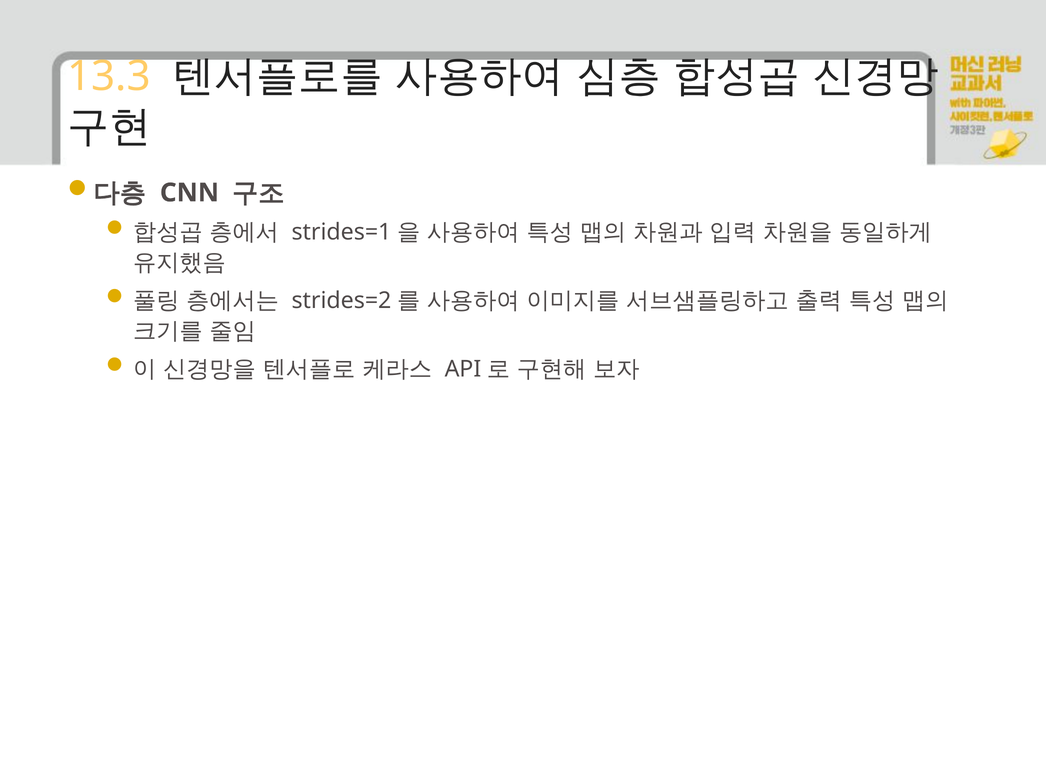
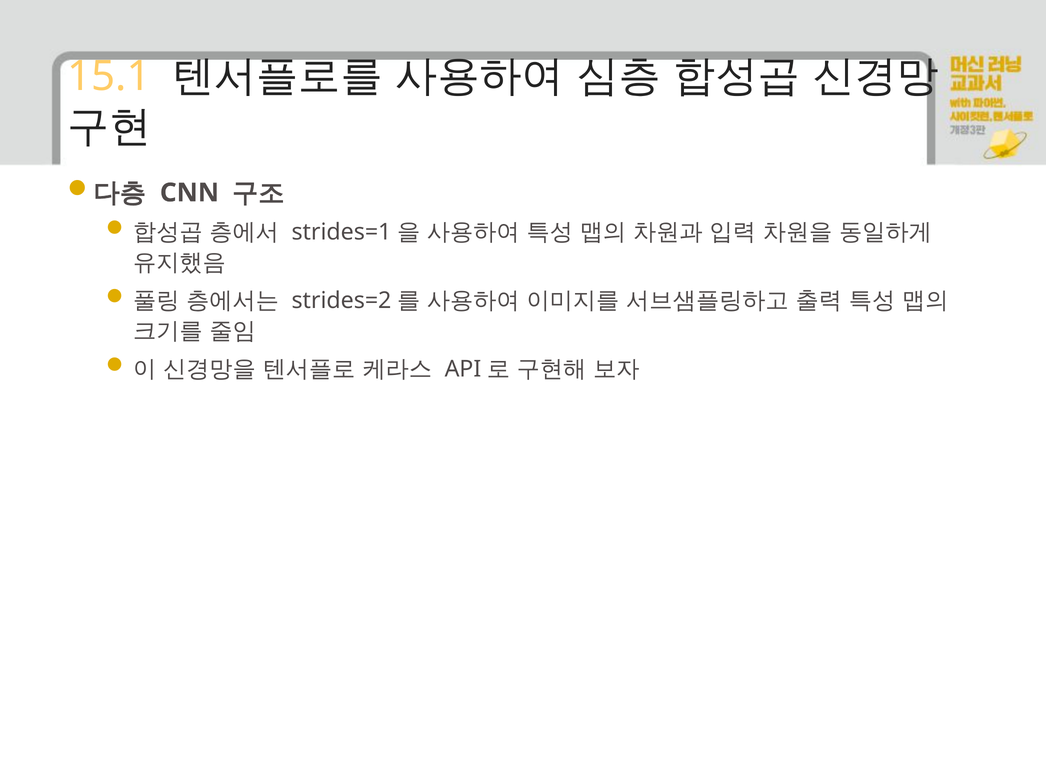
13.3: 13.3 -> 15.1
